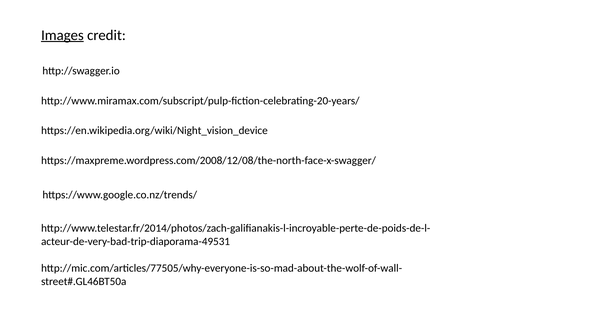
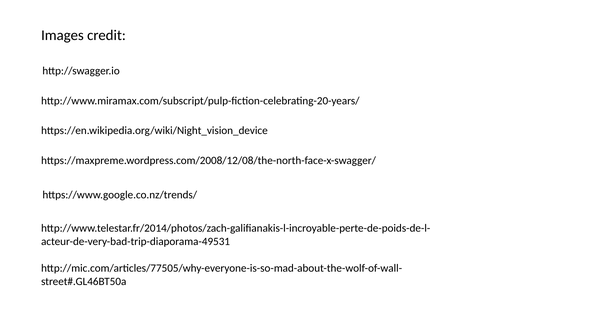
Images underline: present -> none
